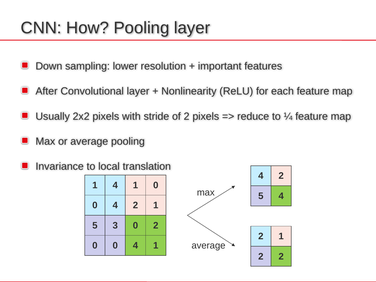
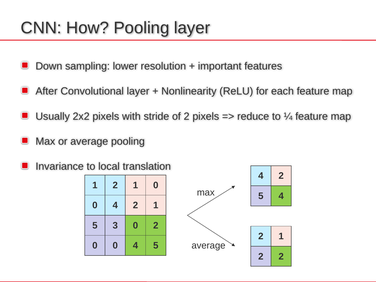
4 at (115, 185): 4 -> 2
0 4 1: 1 -> 5
